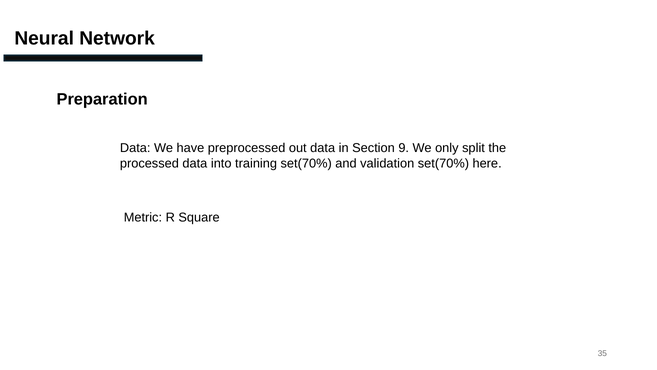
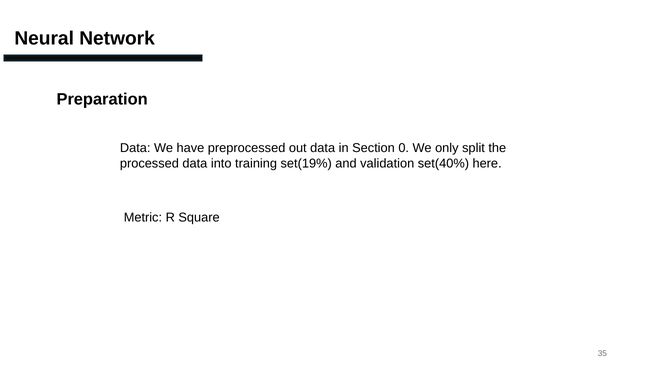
9: 9 -> 0
training set(70%: set(70% -> set(19%
validation set(70%: set(70% -> set(40%
